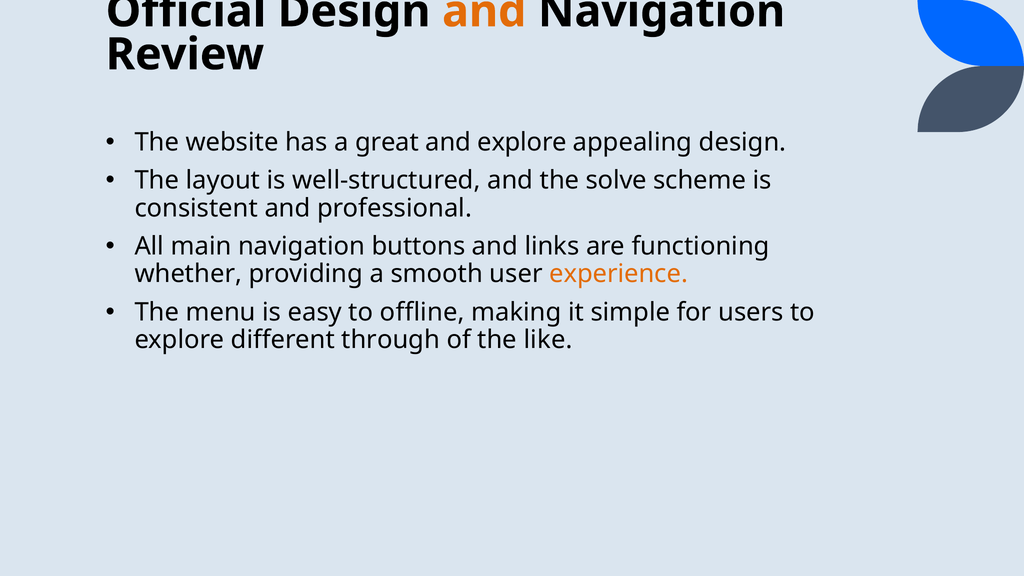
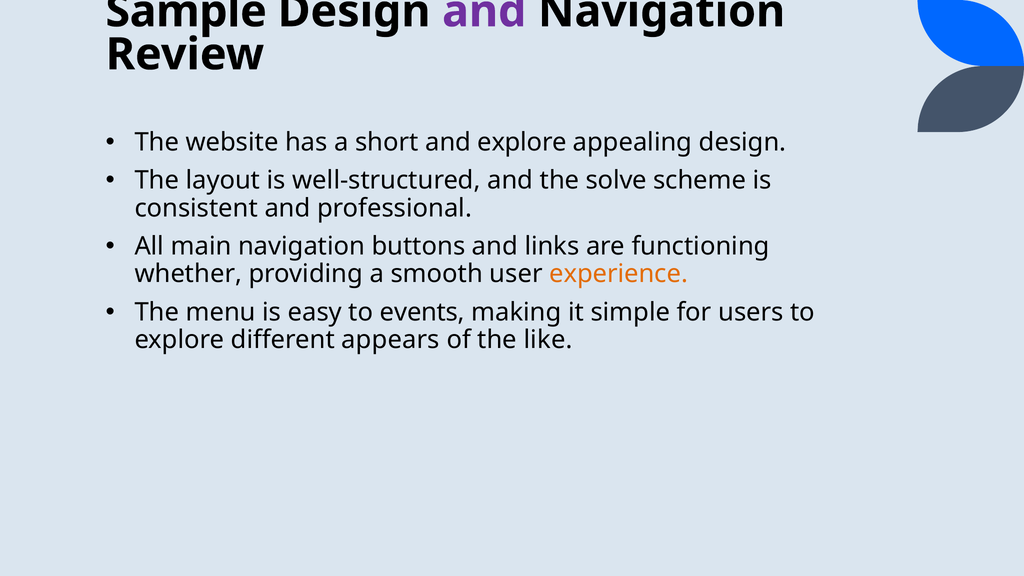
Official: Official -> Sample
and at (484, 12) colour: orange -> purple
great: great -> short
offline: offline -> events
through: through -> appears
